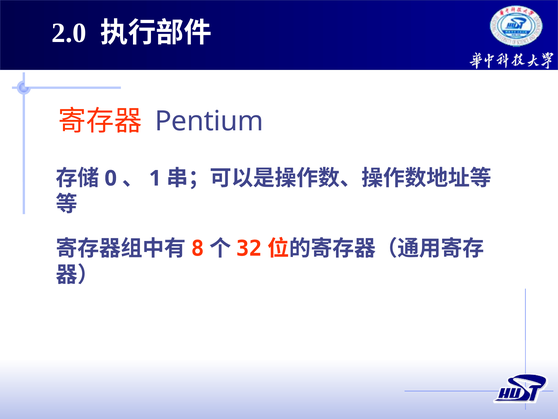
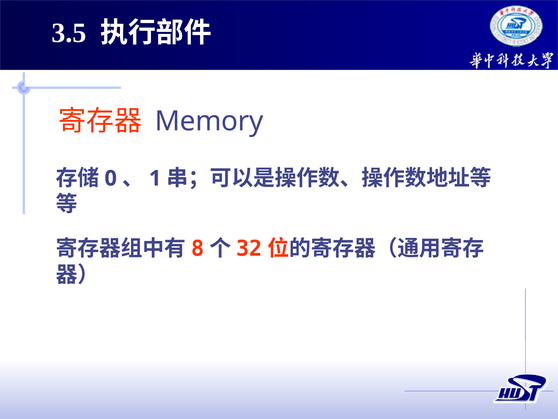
2.0: 2.0 -> 3.5
Pentium: Pentium -> Memory
